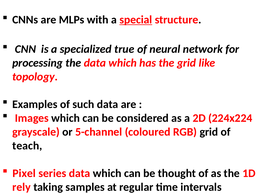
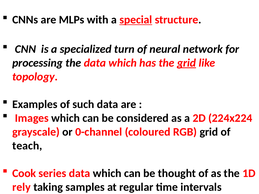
true: true -> turn
grid at (187, 63) underline: none -> present
5-channel: 5-channel -> 0-channel
Pixel: Pixel -> Cook
